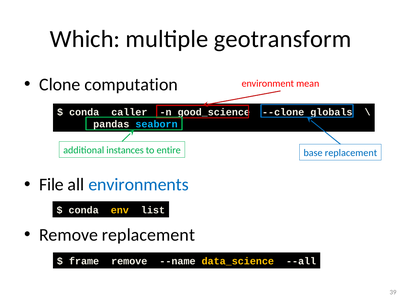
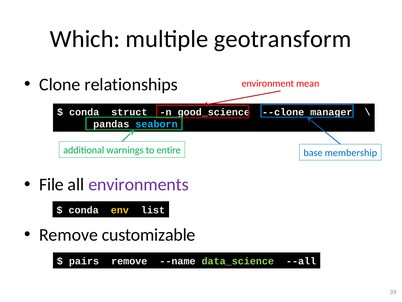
computation: computation -> relationships
caller: caller -> struct
globals: globals -> manager
instances: instances -> warnings
base replacement: replacement -> membership
environments colour: blue -> purple
Remove replacement: replacement -> customizable
frame: frame -> pairs
data_science colour: yellow -> light green
